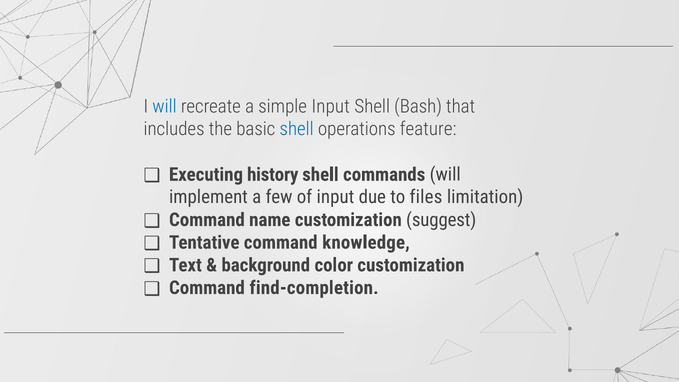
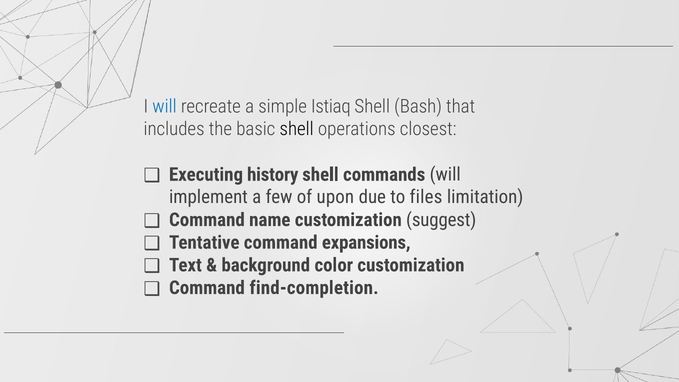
simple Input: Input -> Istiaq
shell at (297, 129) colour: blue -> black
feature: feature -> closest
of input: input -> upon
knowledge: knowledge -> expansions
